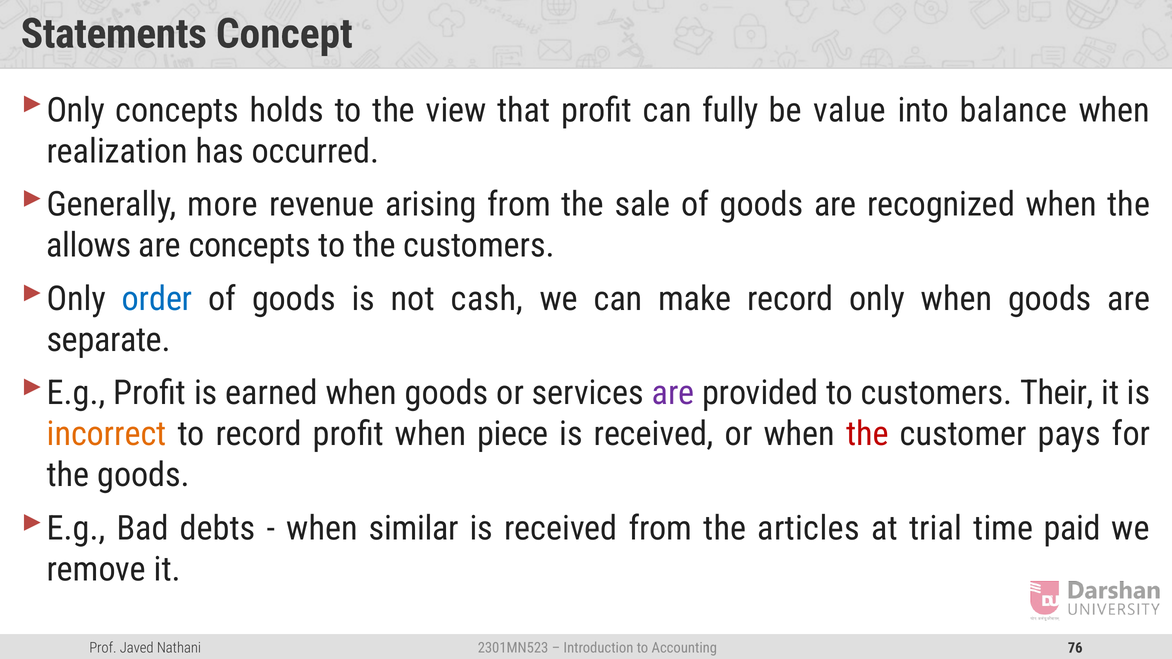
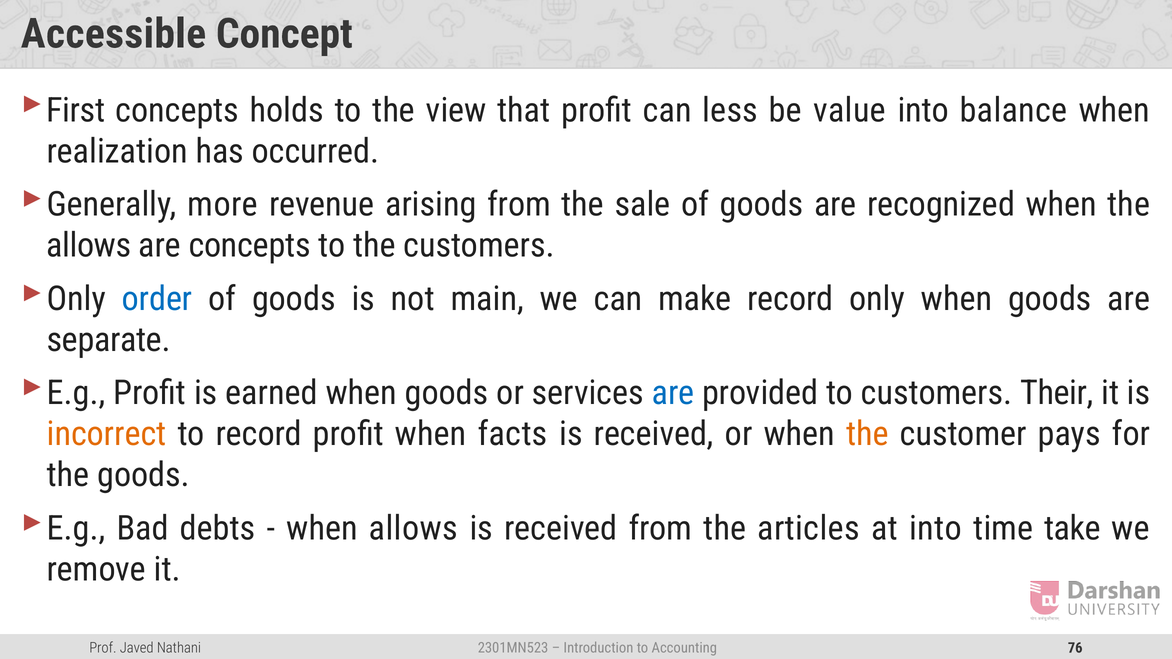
Statements: Statements -> Accessible
Only at (76, 110): Only -> First
fully: fully -> less
cash: cash -> main
are at (673, 393) colour: purple -> blue
piece: piece -> facts
the at (867, 434) colour: red -> orange
when similar: similar -> allows
at trial: trial -> into
paid: paid -> take
